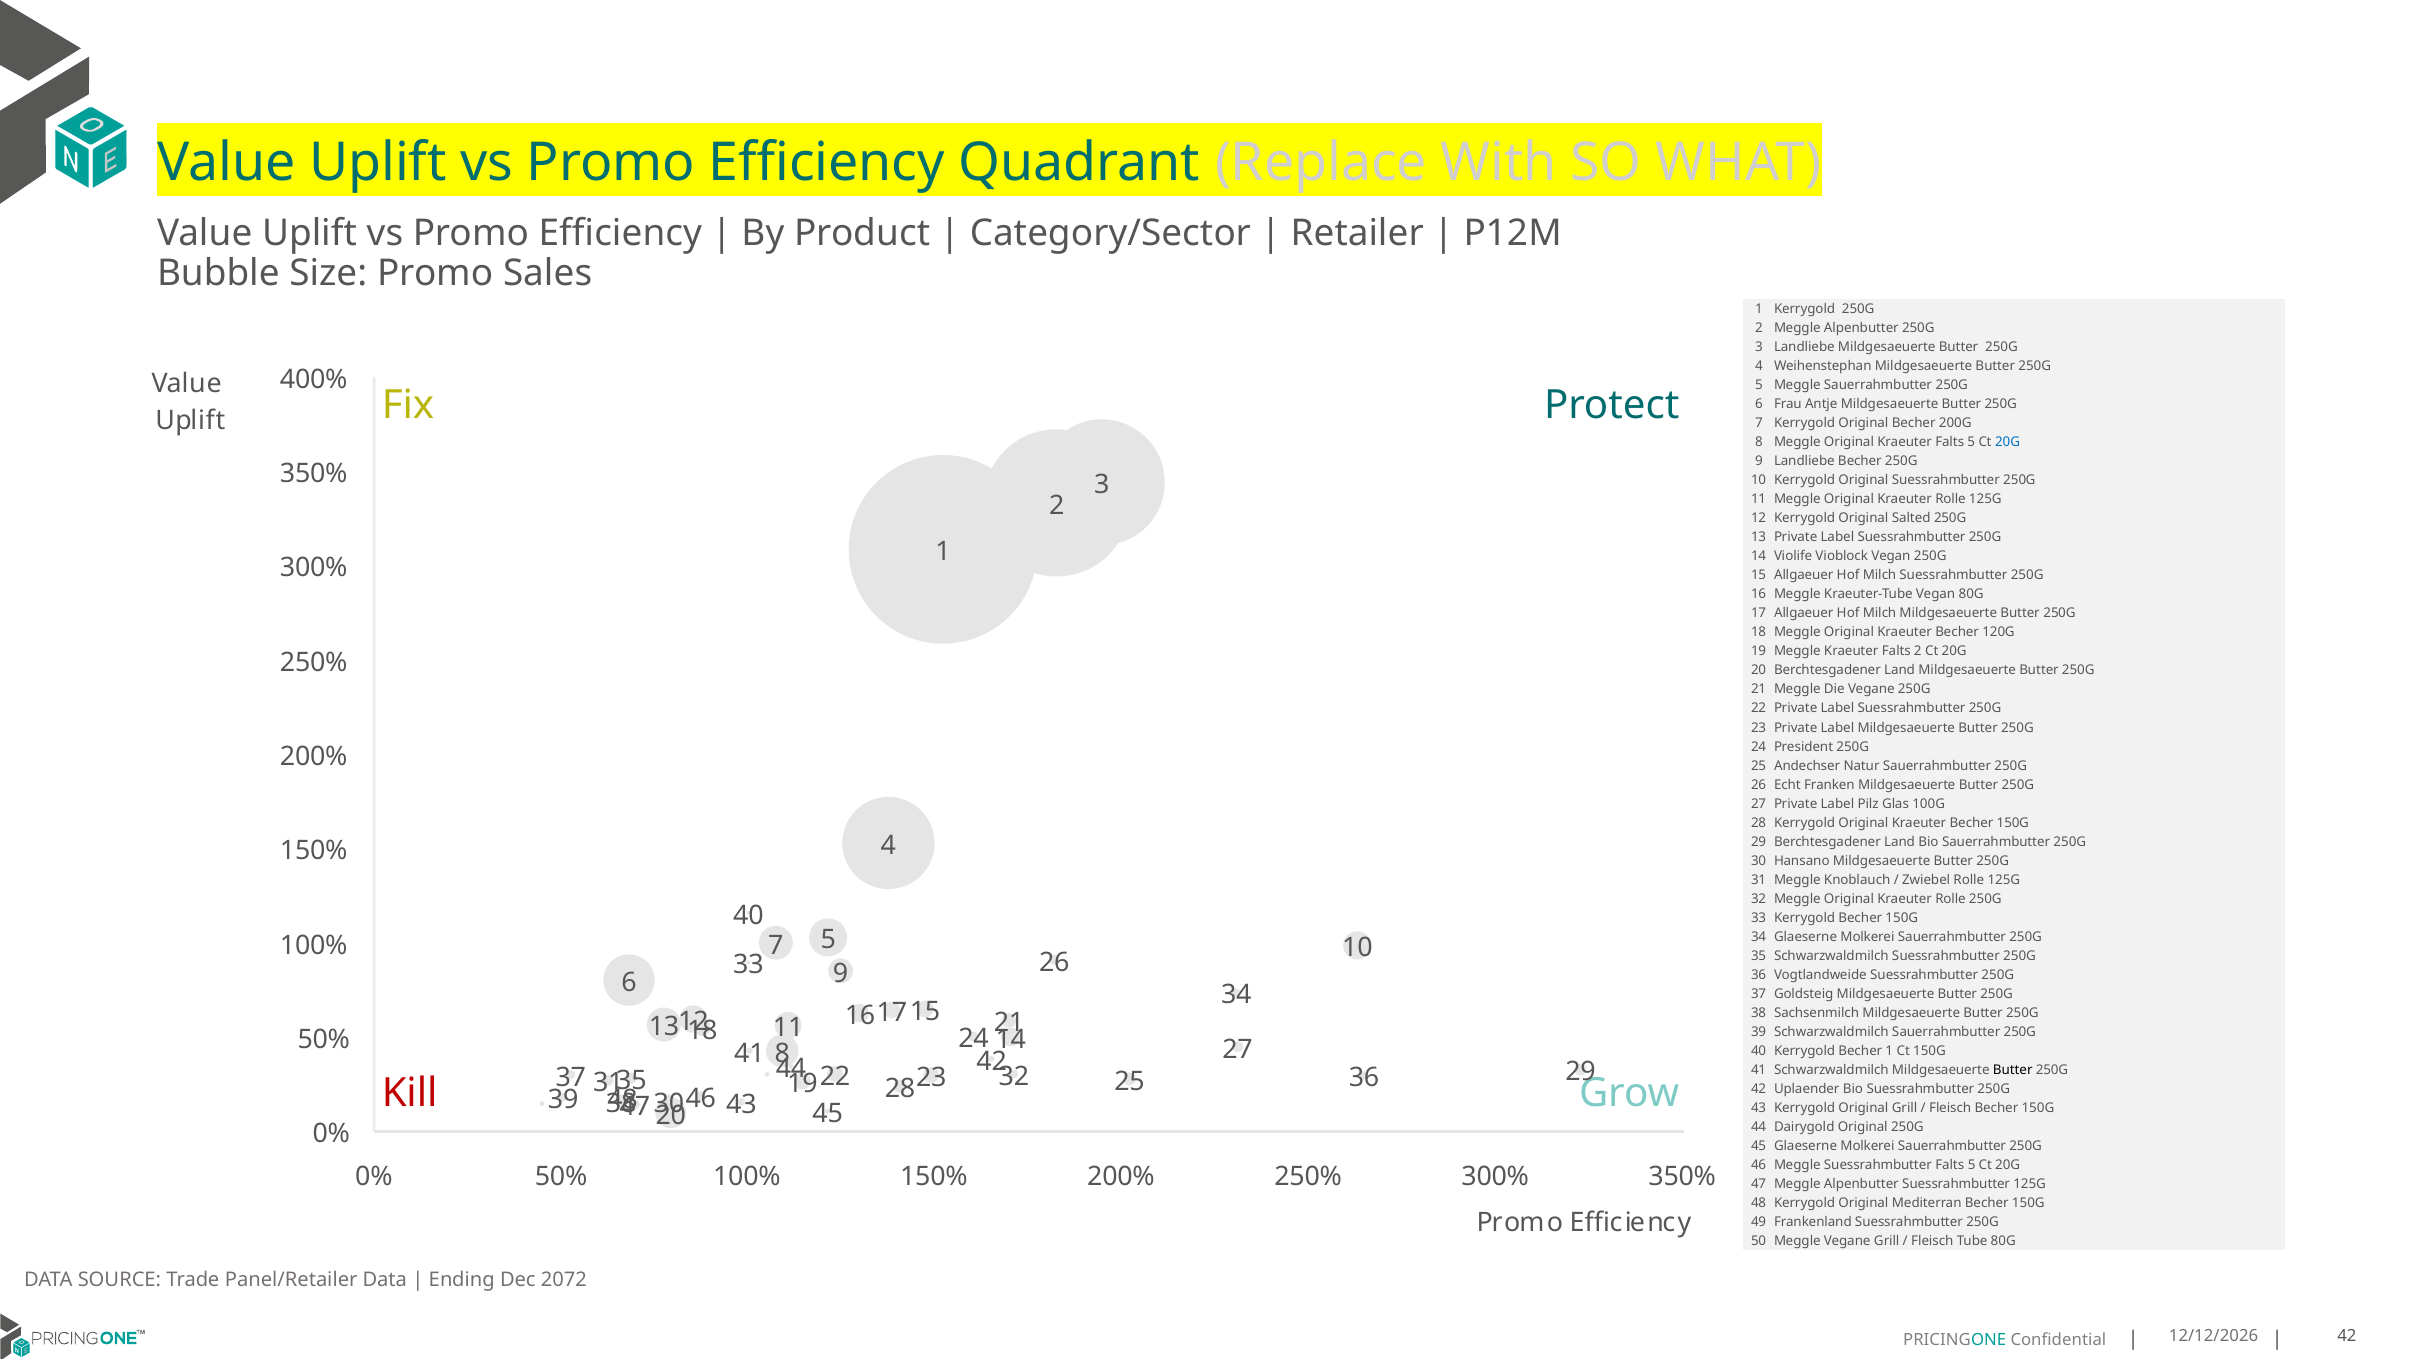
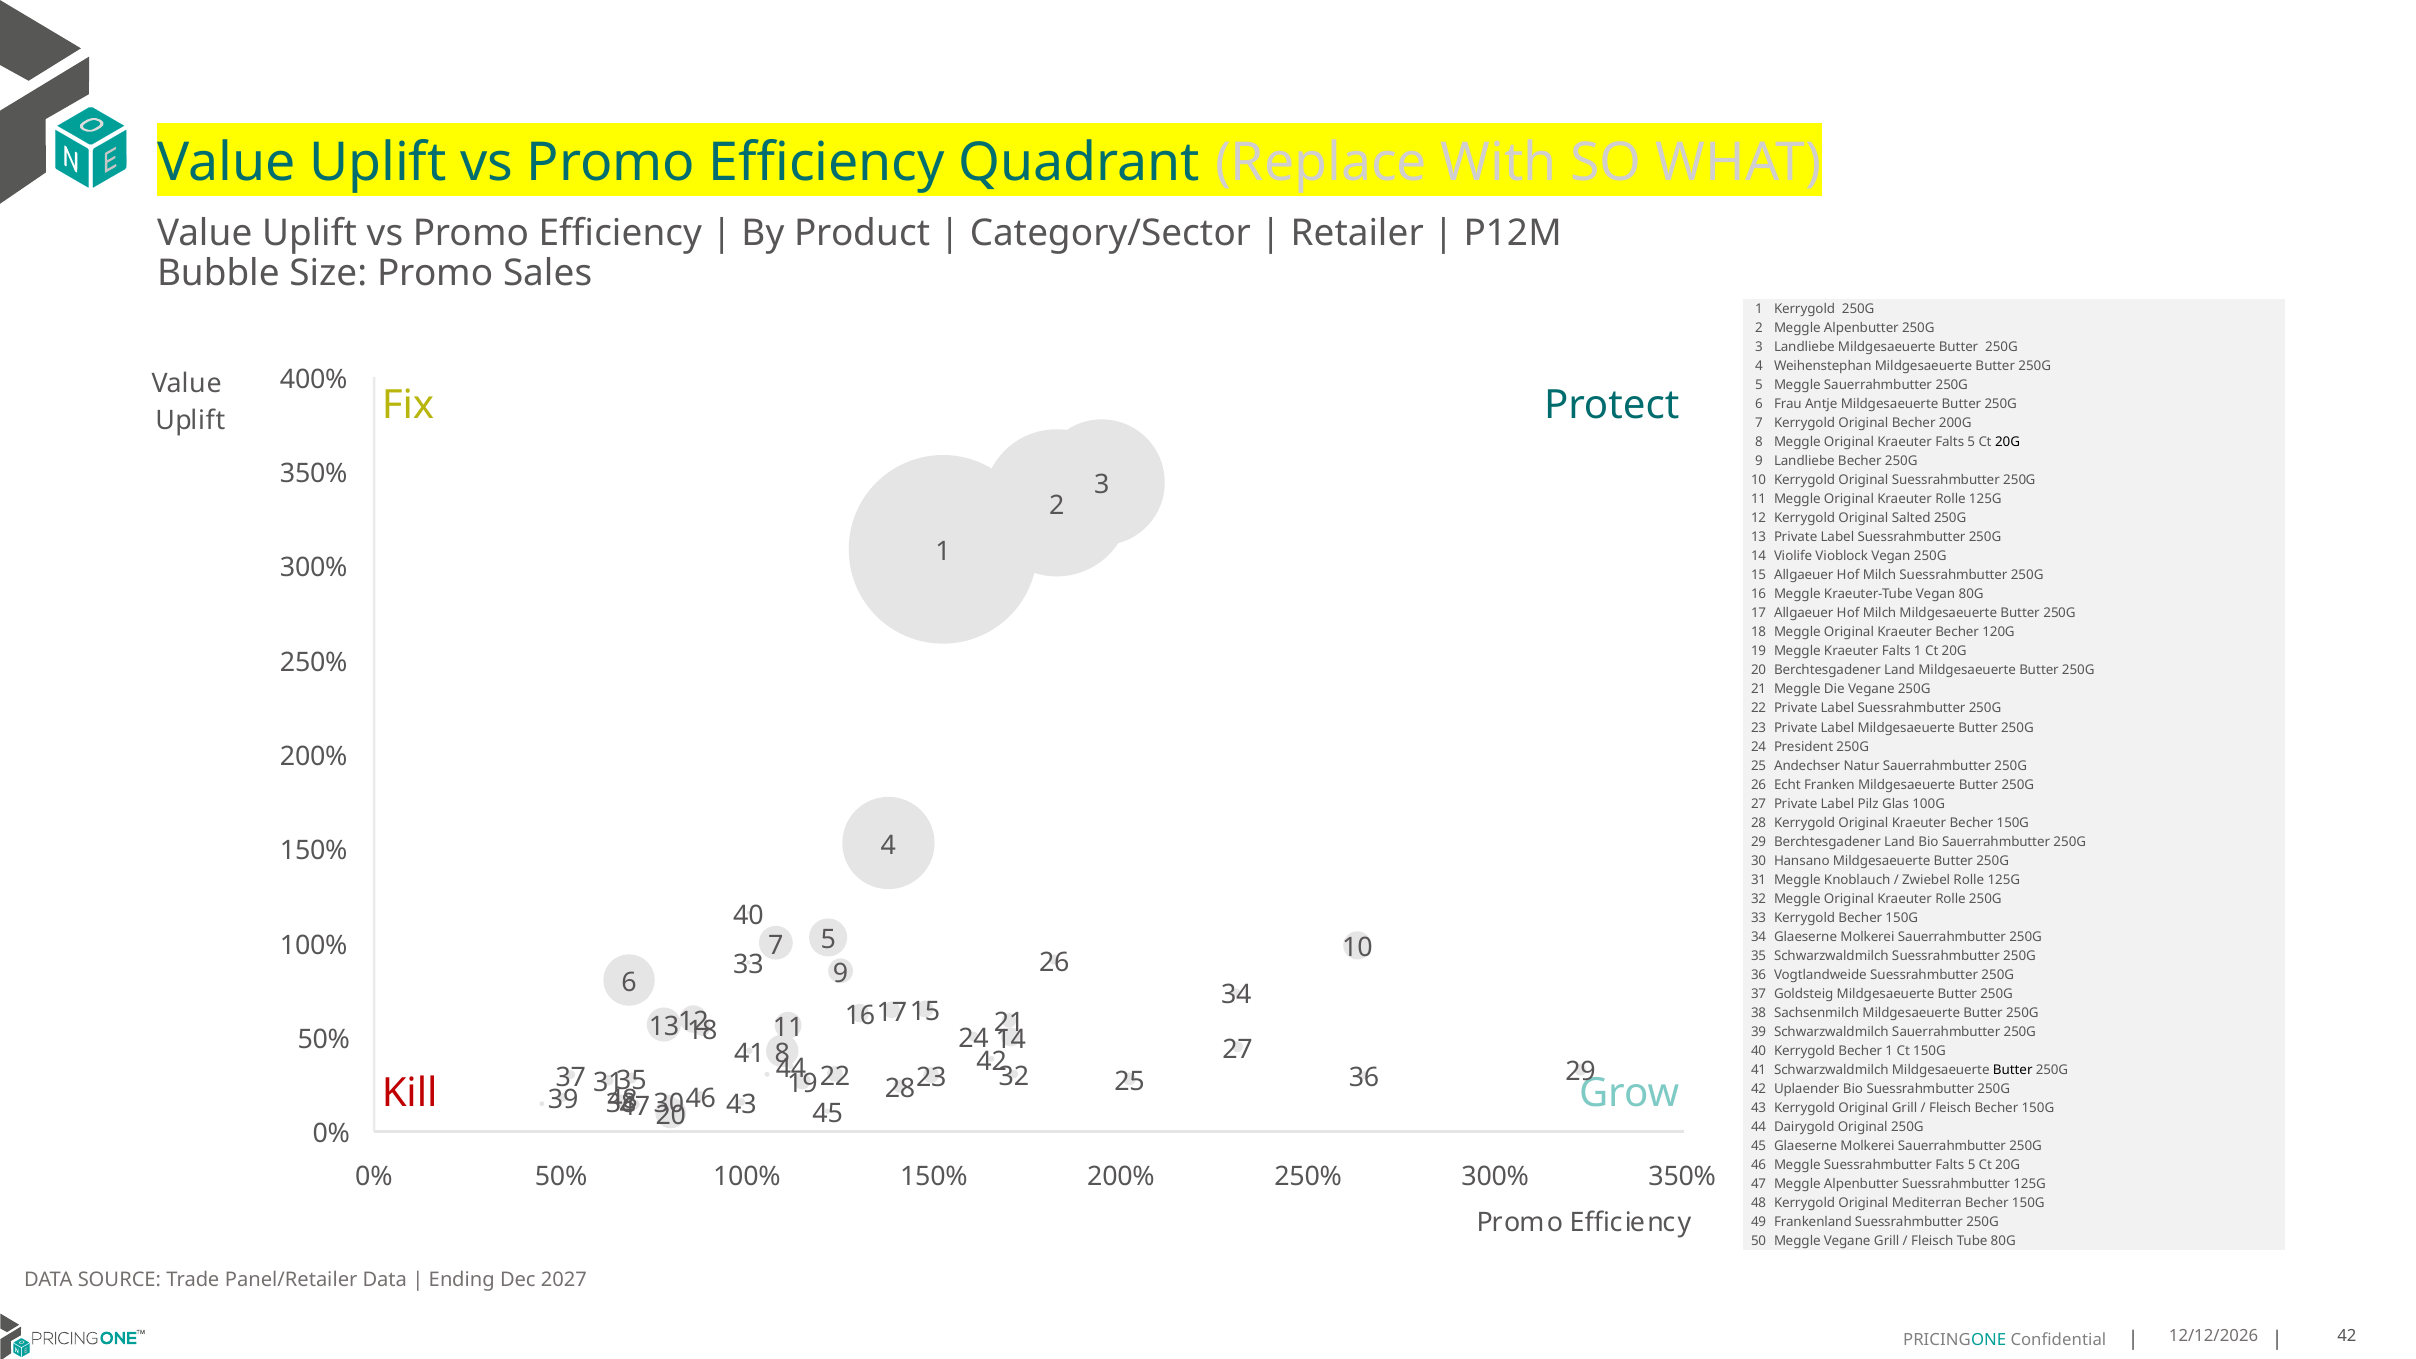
20G at (2008, 442) colour: blue -> black
Falts 2: 2 -> 1
2072: 2072 -> 2027
